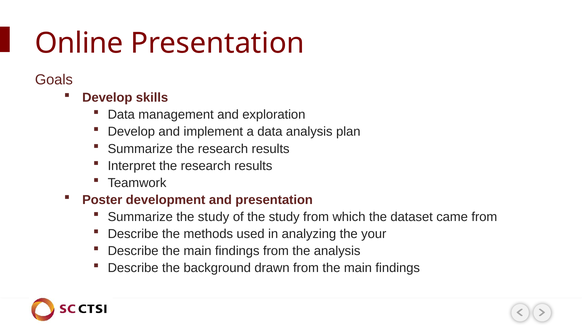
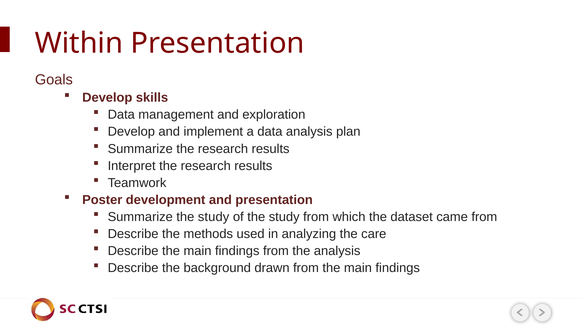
Online: Online -> Within
your: your -> care
